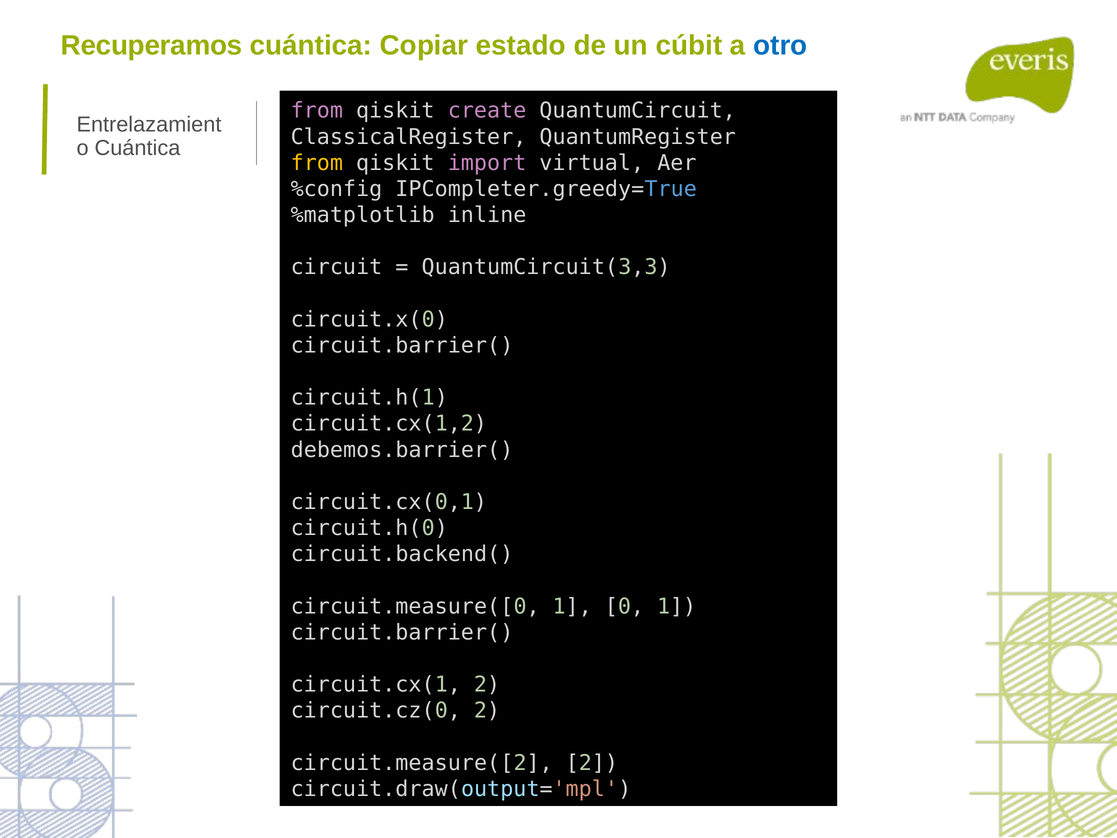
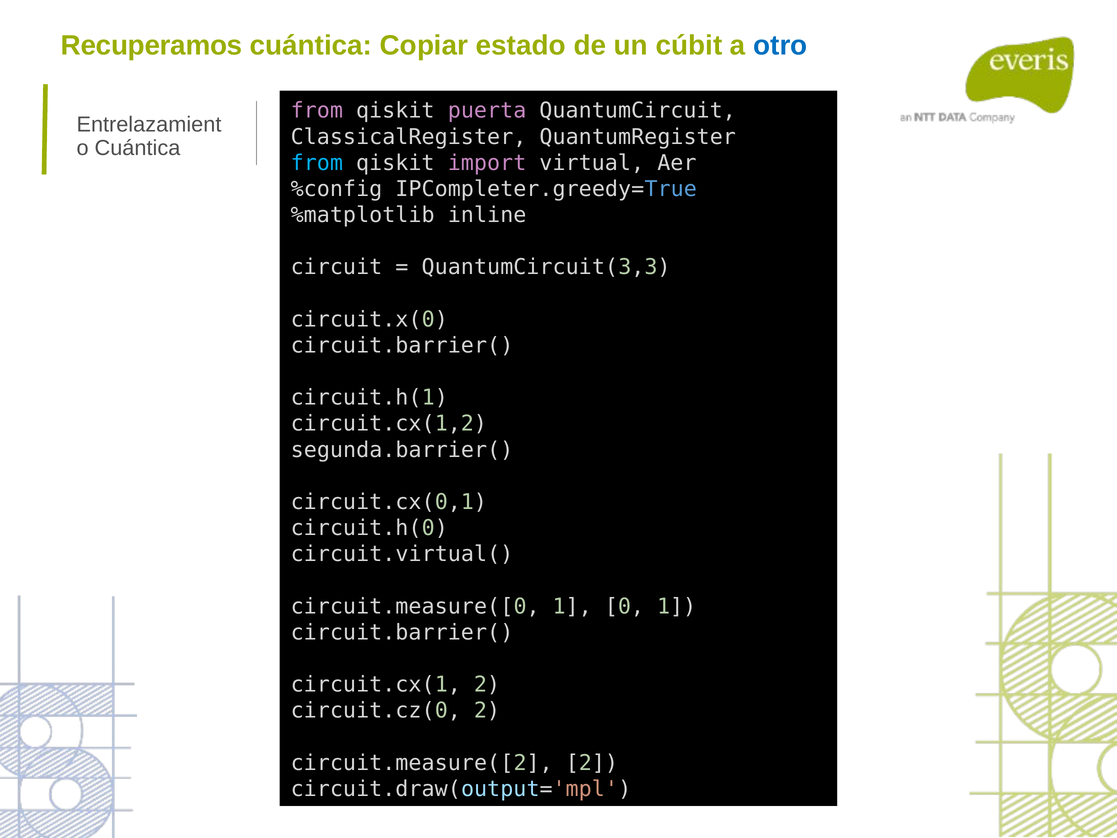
create: create -> puerta
from at (317, 163) colour: yellow -> light blue
debemos.barrier(: debemos.barrier( -> segunda.barrier(
circuit.backend(: circuit.backend( -> circuit.virtual(
